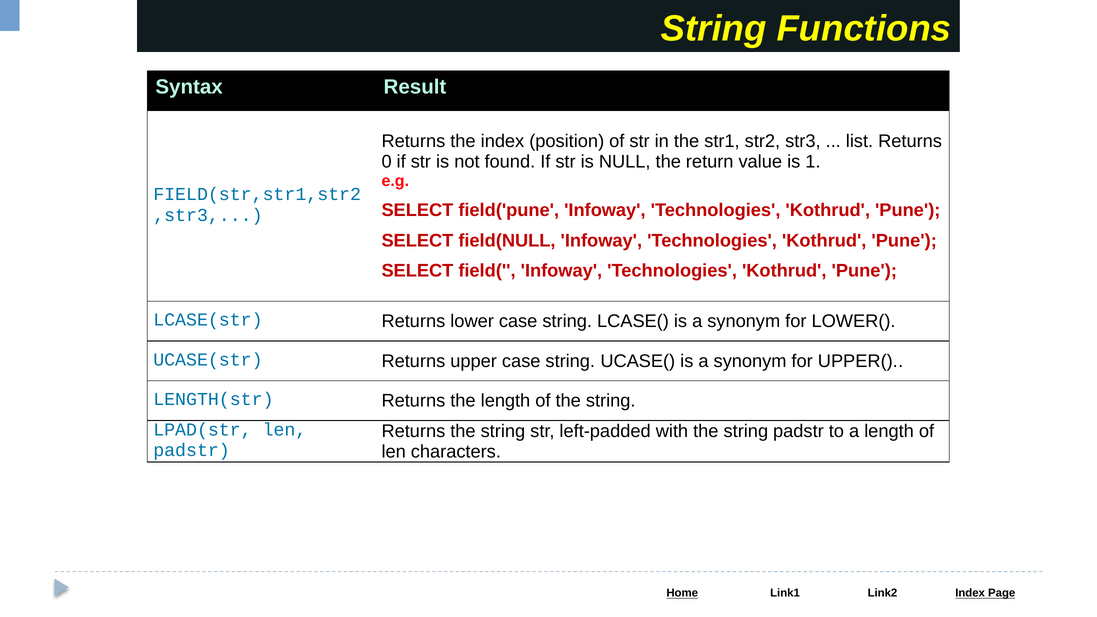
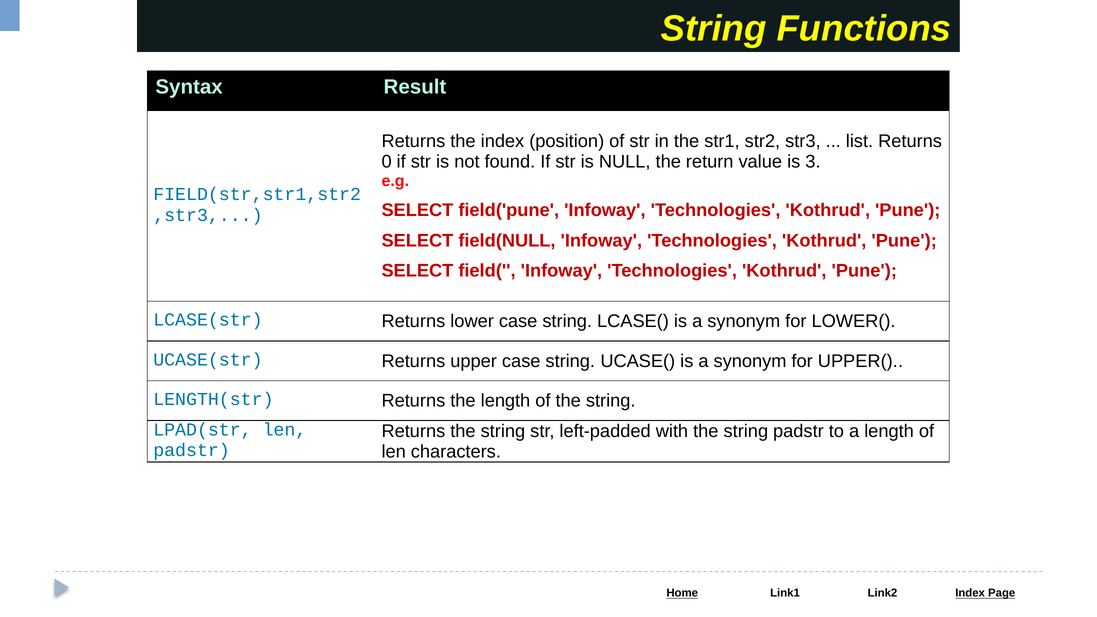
1: 1 -> 3
